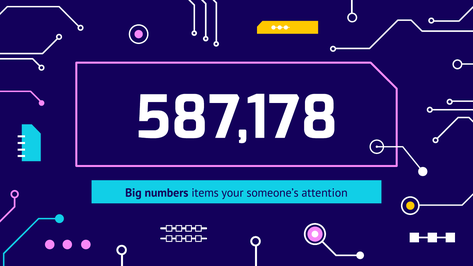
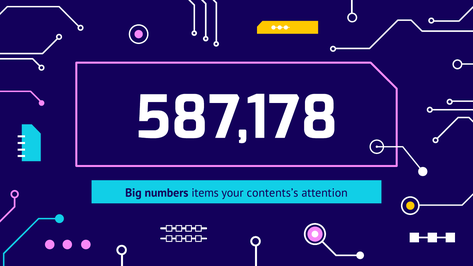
someone’s: someone’s -> contents’s
